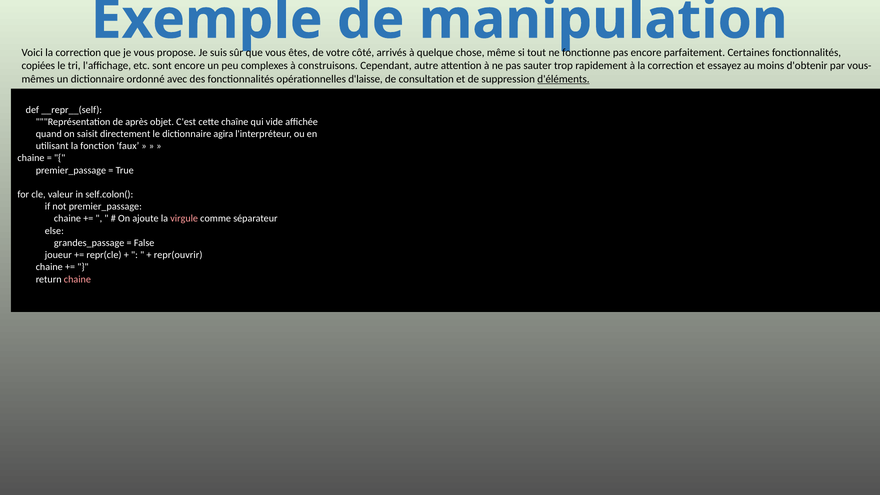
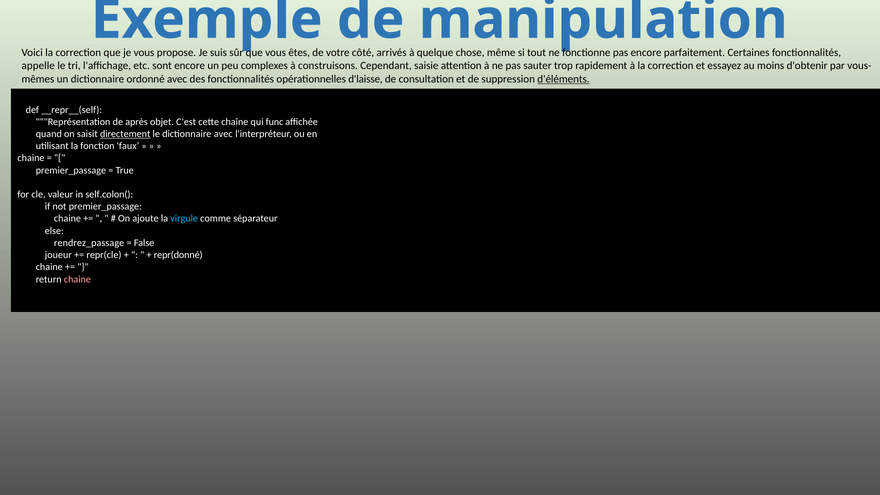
copiées: copiées -> appelle
autre: autre -> saisie
vide: vide -> func
directement underline: none -> present
dictionnaire agira: agira -> avec
virgule colour: pink -> light blue
grandes_passage: grandes_passage -> rendrez_passage
repr(ouvrir: repr(ouvrir -> repr(donné
